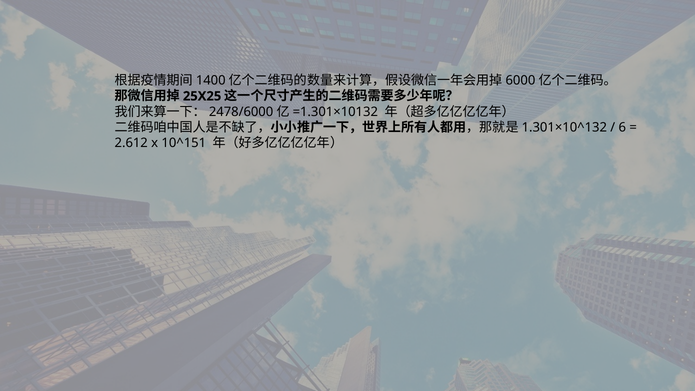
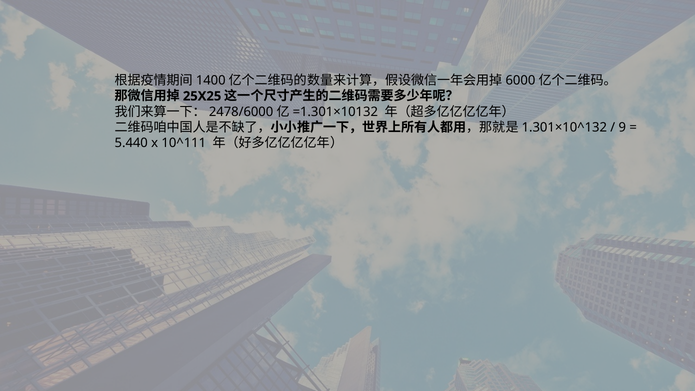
6: 6 -> 9
2.612: 2.612 -> 5.440
10^151: 10^151 -> 10^111
